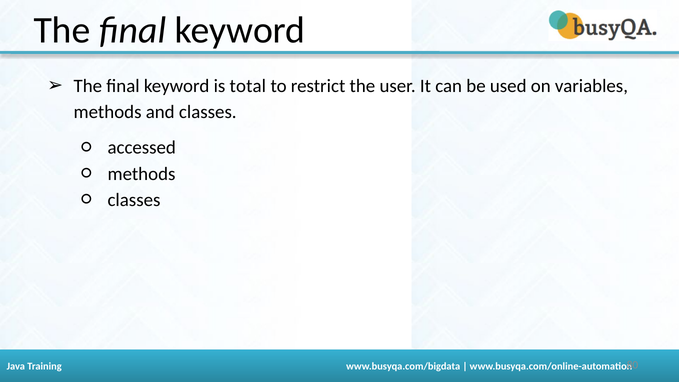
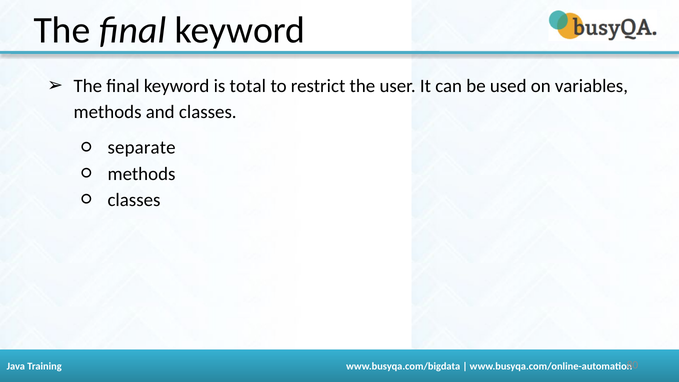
accessed: accessed -> separate
